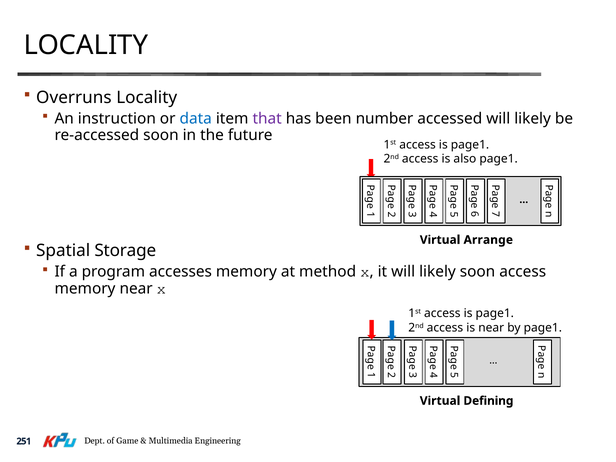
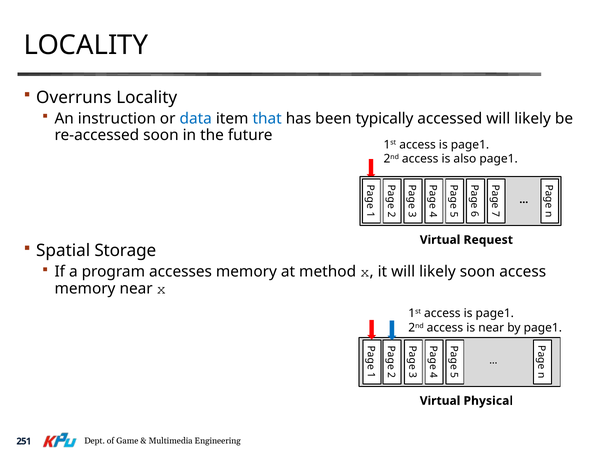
that colour: purple -> blue
number: number -> typically
Arrange: Arrange -> Request
Defining: Defining -> Physical
